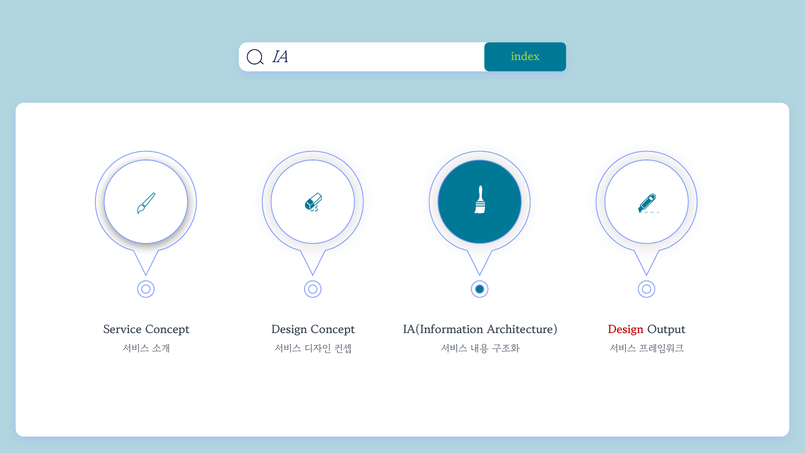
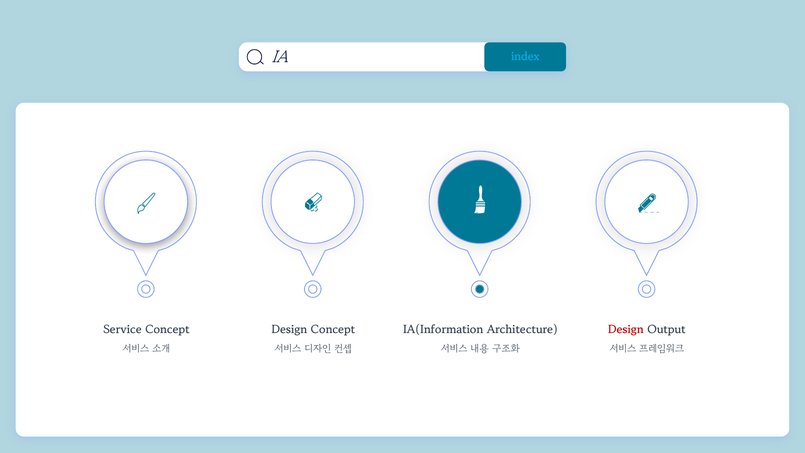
index colour: light green -> light blue
